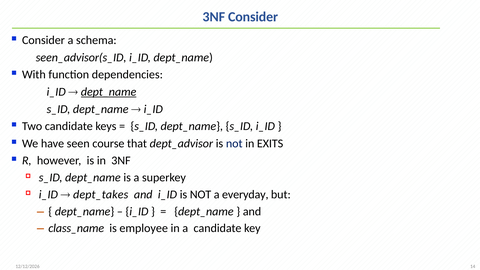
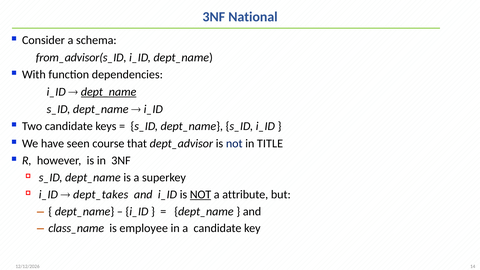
3NF Consider: Consider -> National
seen_advisor(s_ID: seen_advisor(s_ID -> from_advisor(s_ID
EXITS: EXITS -> TITLE
NOT at (201, 194) underline: none -> present
everyday: everyday -> attribute
